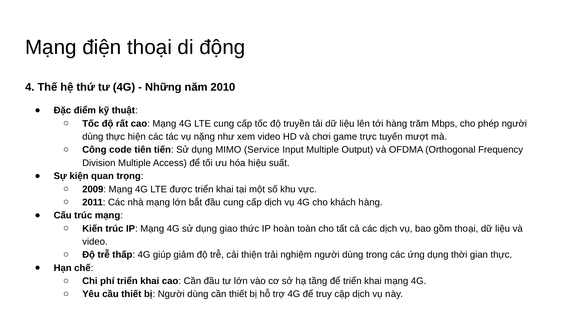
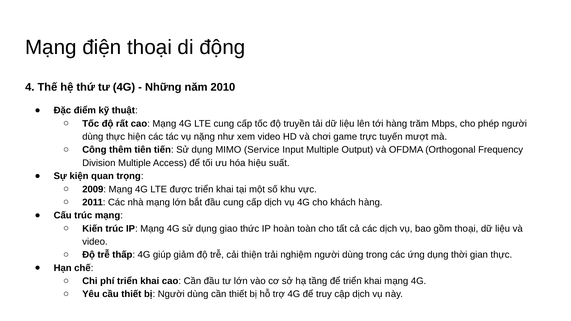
code: code -> thêm
